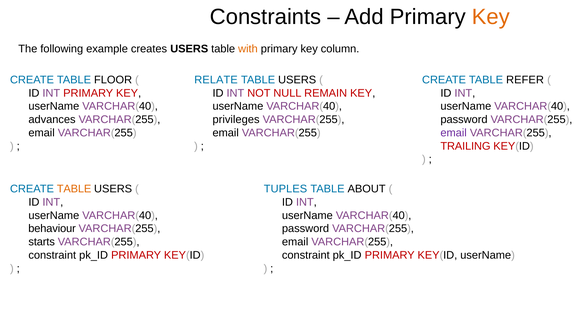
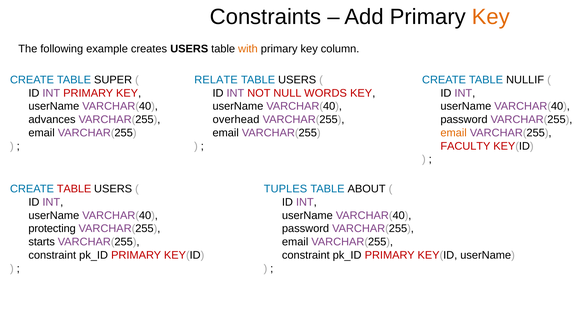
FLOOR: FLOOR -> SUPER
REFER: REFER -> NULLIF
REMAIN: REMAIN -> WORDS
privileges: privileges -> overhead
email at (454, 133) colour: purple -> orange
TRAILING: TRAILING -> FACULTY
TABLE at (74, 189) colour: orange -> red
behaviour: behaviour -> protecting
